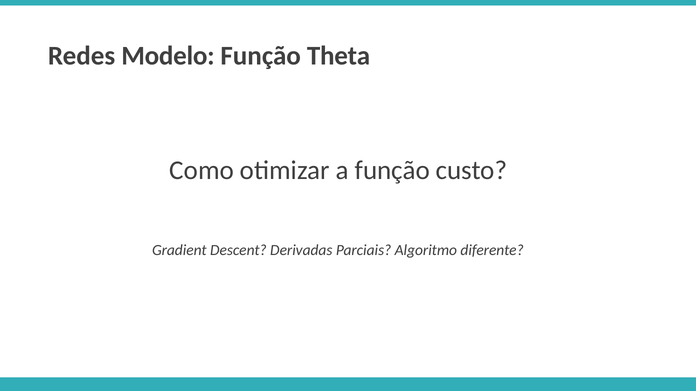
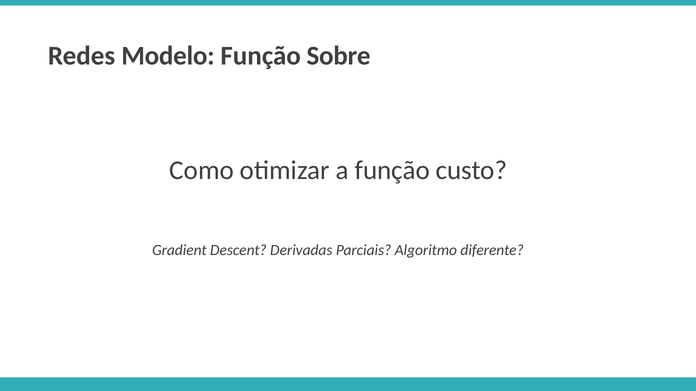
Theta: Theta -> Sobre
